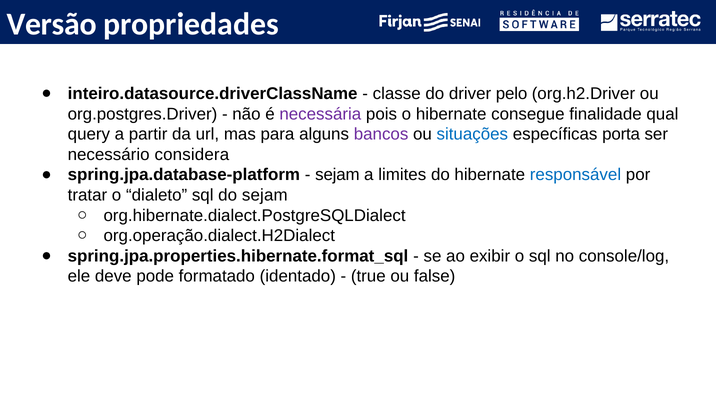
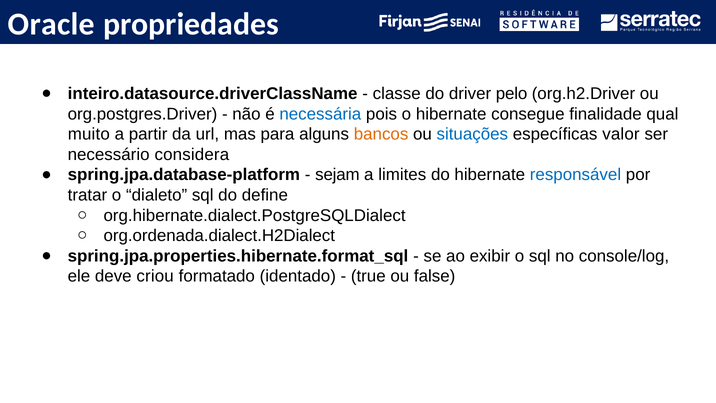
Versão: Versão -> Oracle
necessária colour: purple -> blue
query: query -> muito
bancos colour: purple -> orange
porta: porta -> valor
do sejam: sejam -> define
org.operação.dialect.H2Dialect: org.operação.dialect.H2Dialect -> org.ordenada.dialect.H2Dialect
pode: pode -> criou
